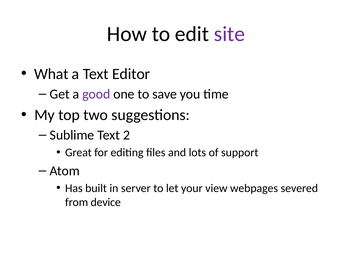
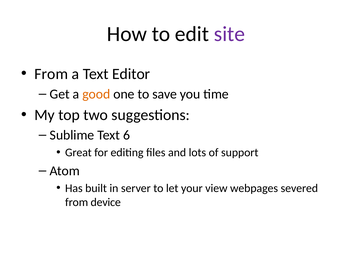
What at (51, 74): What -> From
good colour: purple -> orange
2: 2 -> 6
